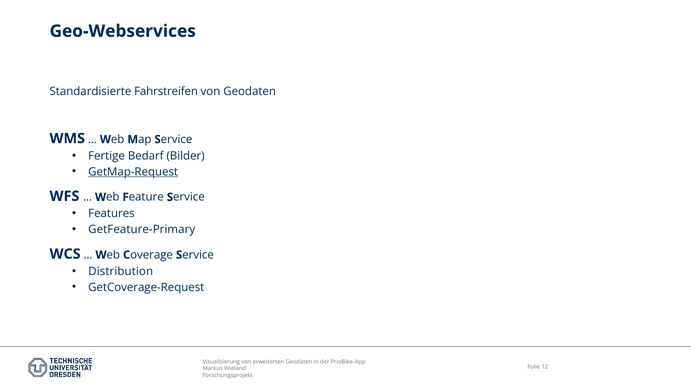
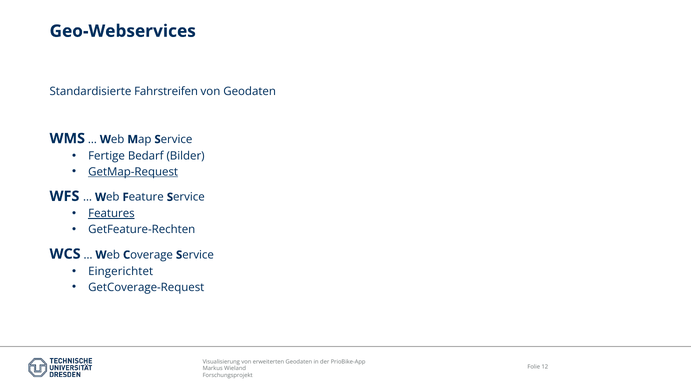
Features underline: none -> present
GetFeature-Primary: GetFeature-Primary -> GetFeature-Rechten
Distribution: Distribution -> Eingerichtet
